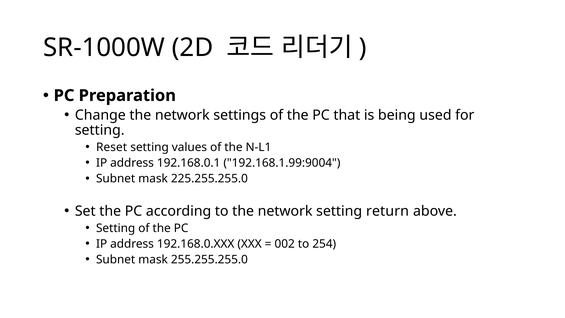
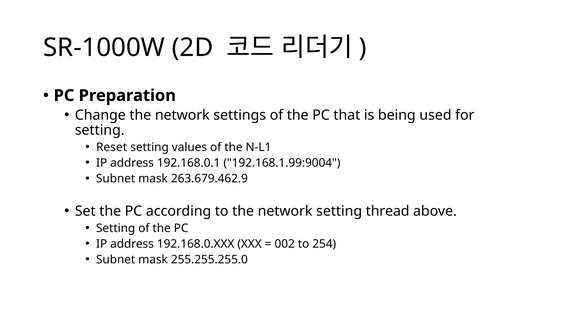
225.255.255.0: 225.255.255.0 -> 263.679.462.9
return: return -> thread
